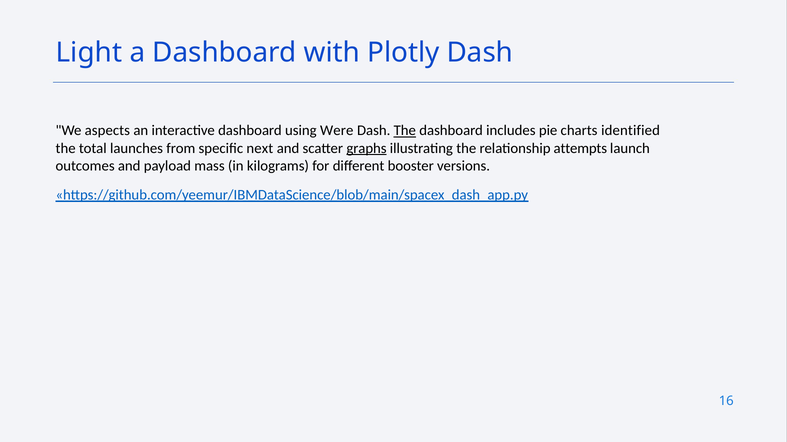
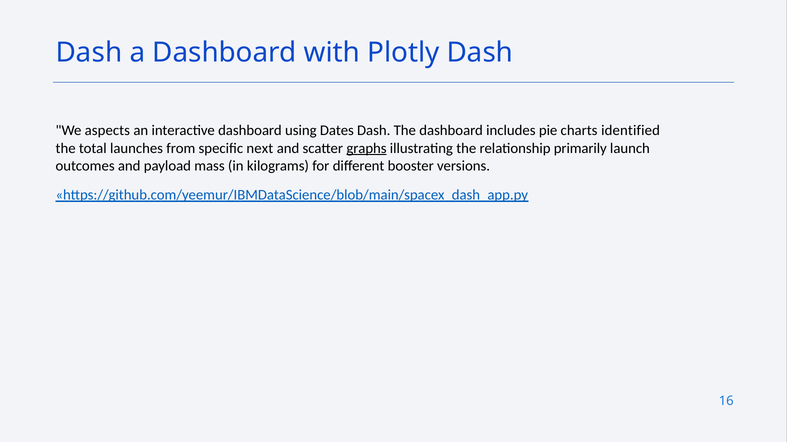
Light at (89, 53): Light -> Dash
Were: Were -> Dates
The at (405, 131) underline: present -> none
attempts: attempts -> primarily
